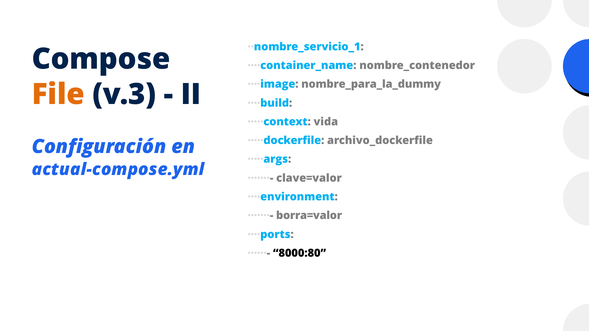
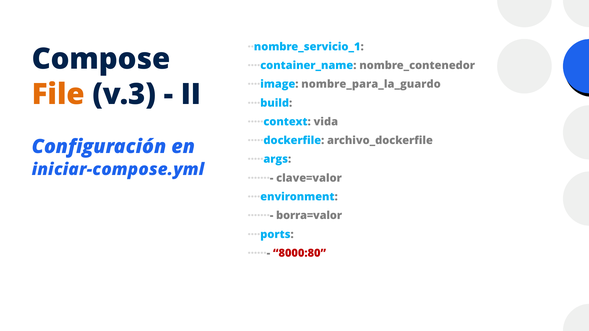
nombre_para_la_dummy: nombre_para_la_dummy -> nombre_para_la_guardo
actual-compose.yml: actual-compose.yml -> iniciar-compose.yml
8000:80 colour: black -> red
